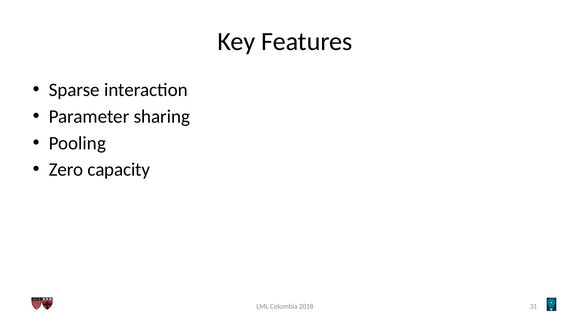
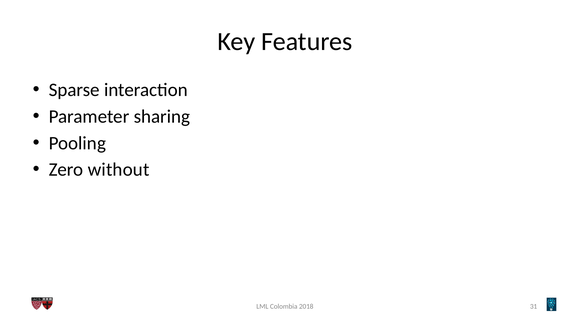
capacity: capacity -> without
